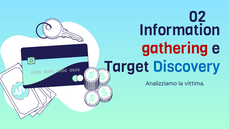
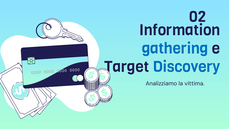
gathering colour: red -> blue
